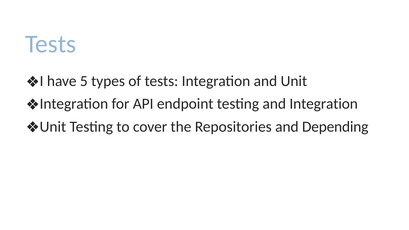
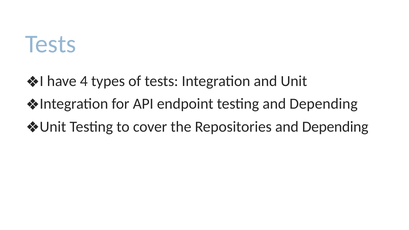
5: 5 -> 4
testing and Integration: Integration -> Depending
